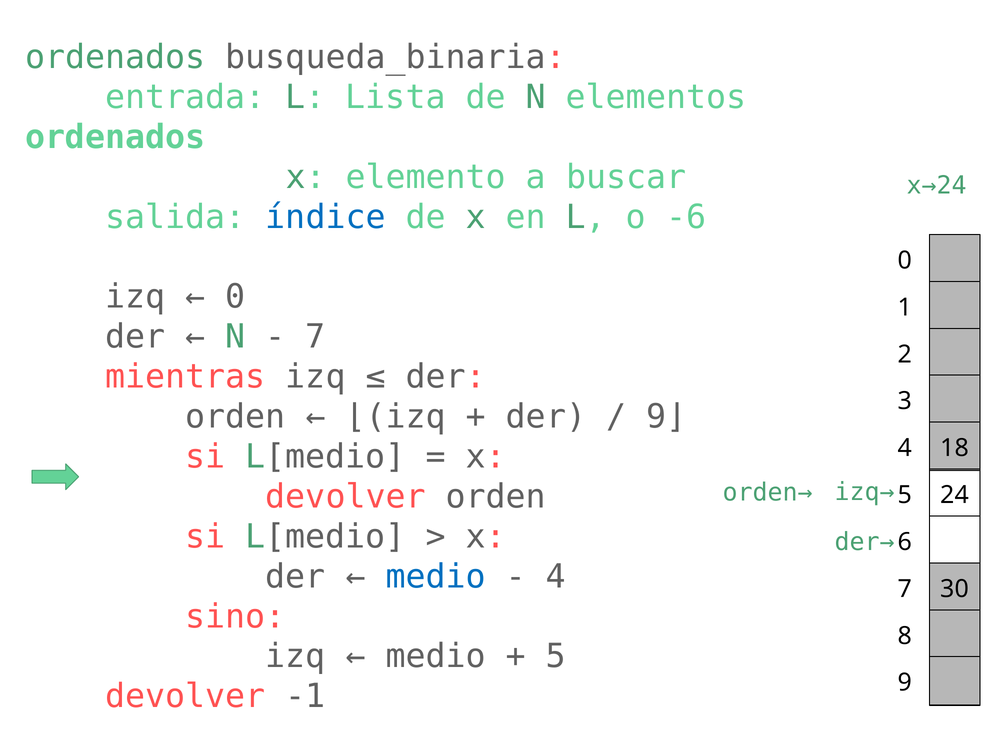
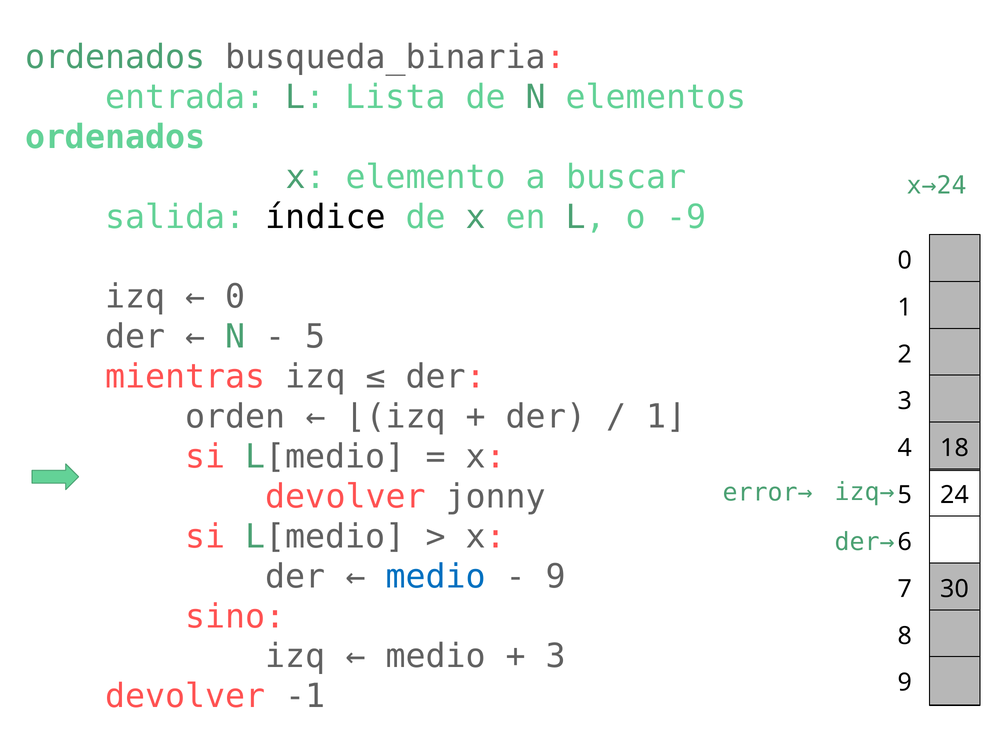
índice colour: blue -> black
-6: -6 -> -9
7 at (315, 337): 7 -> 5
9⌋: 9⌋ -> 1⌋
orden→: orden→ -> error→
devolver orden: orden -> jonny
4 at (556, 577): 4 -> 9
5 at (556, 657): 5 -> 3
